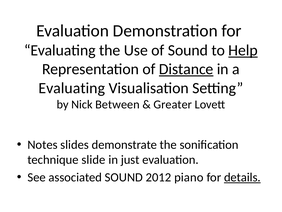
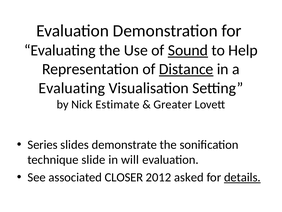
Sound at (188, 50) underline: none -> present
Help underline: present -> none
Between: Between -> Estimate
Notes: Notes -> Series
just: just -> will
associated SOUND: SOUND -> CLOSER
piano: piano -> asked
